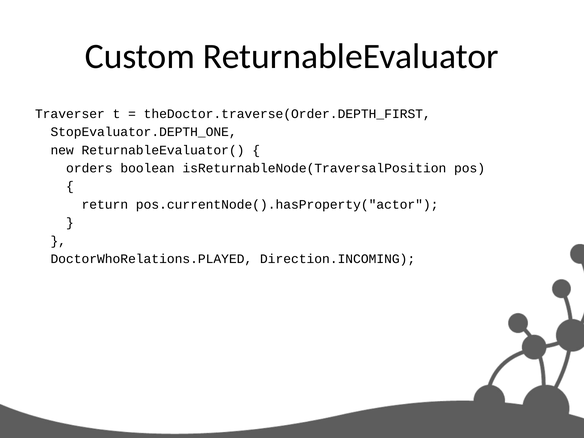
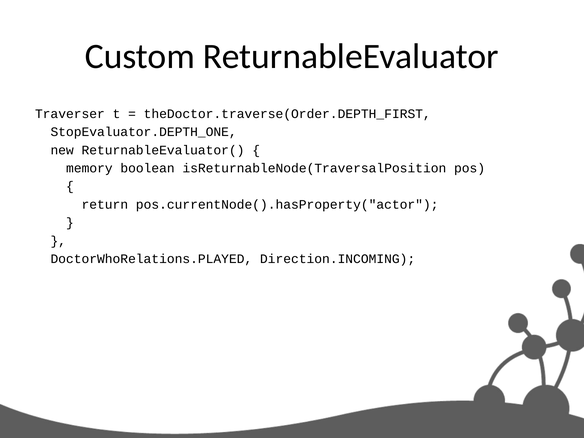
orders: orders -> memory
